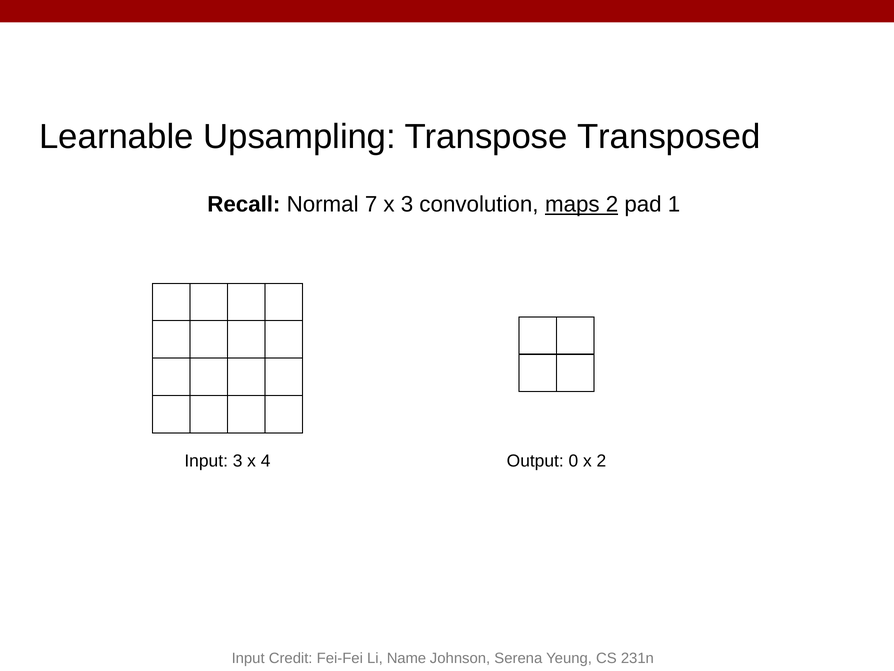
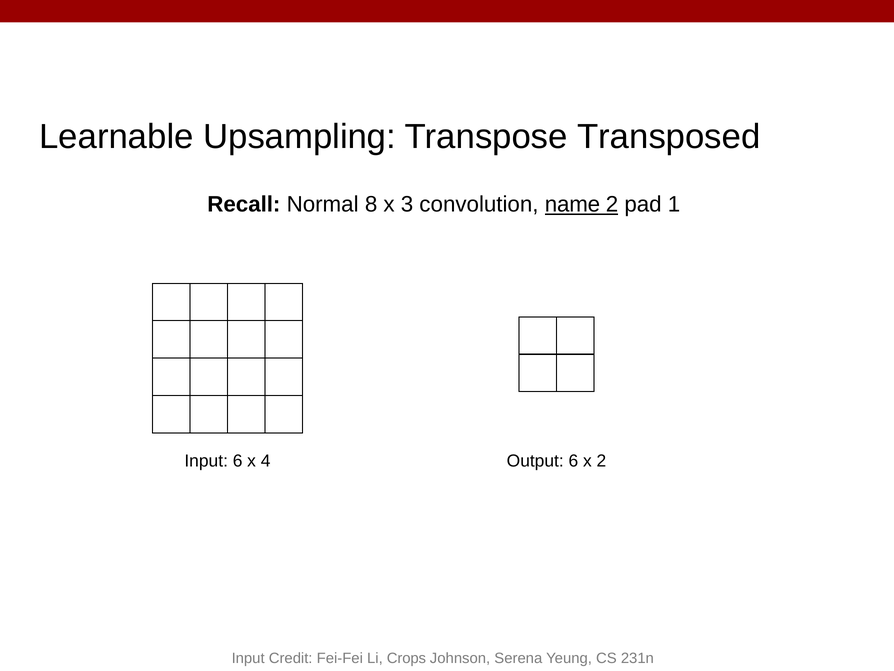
7: 7 -> 8
maps: maps -> name
Input 3: 3 -> 6
Output 0: 0 -> 6
Name: Name -> Crops
